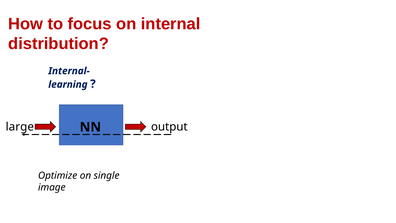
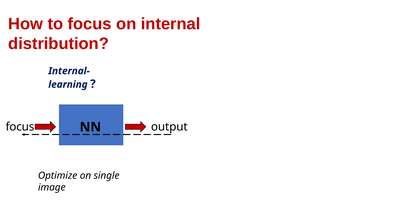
large at (20, 127): large -> focus
